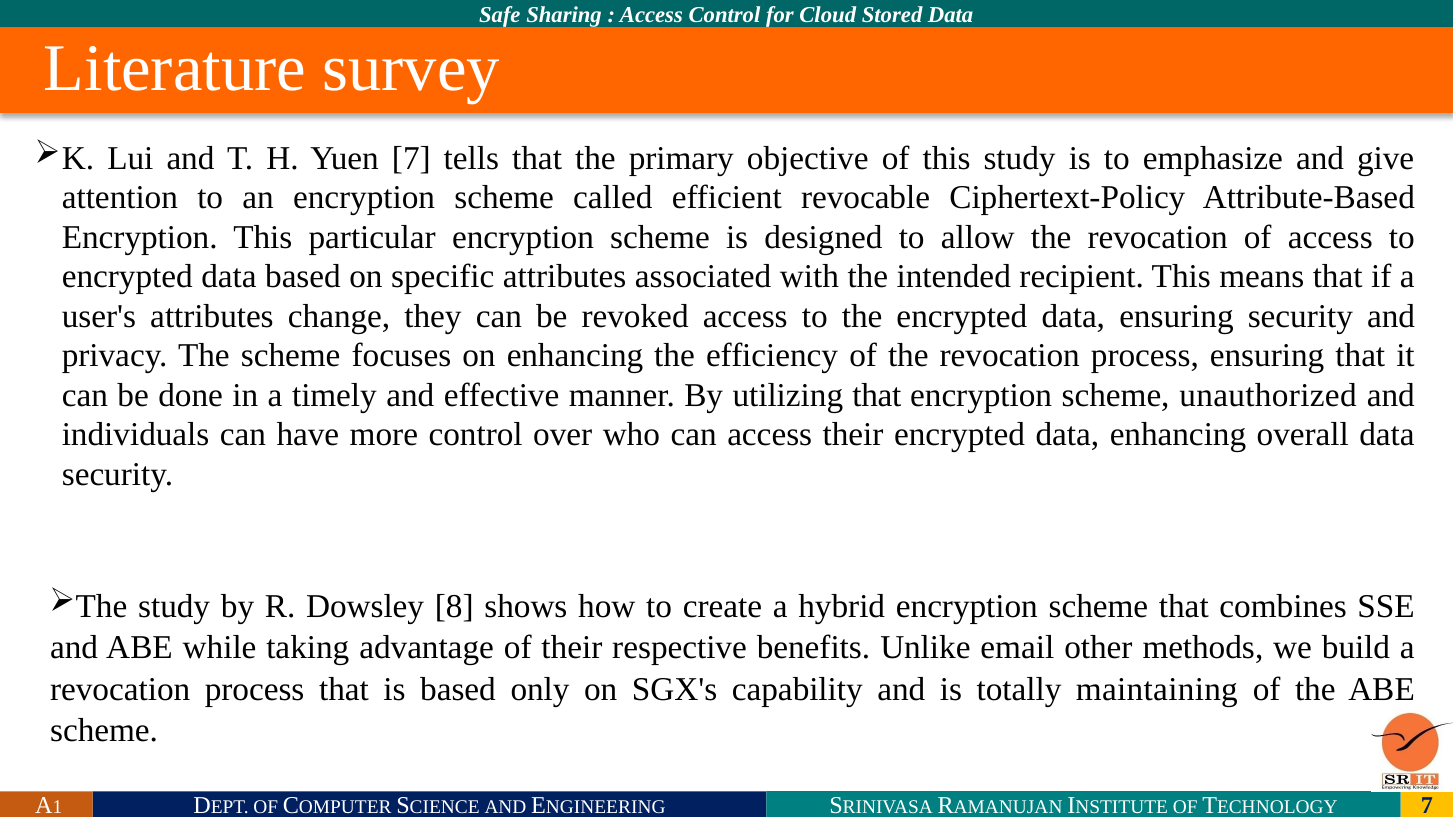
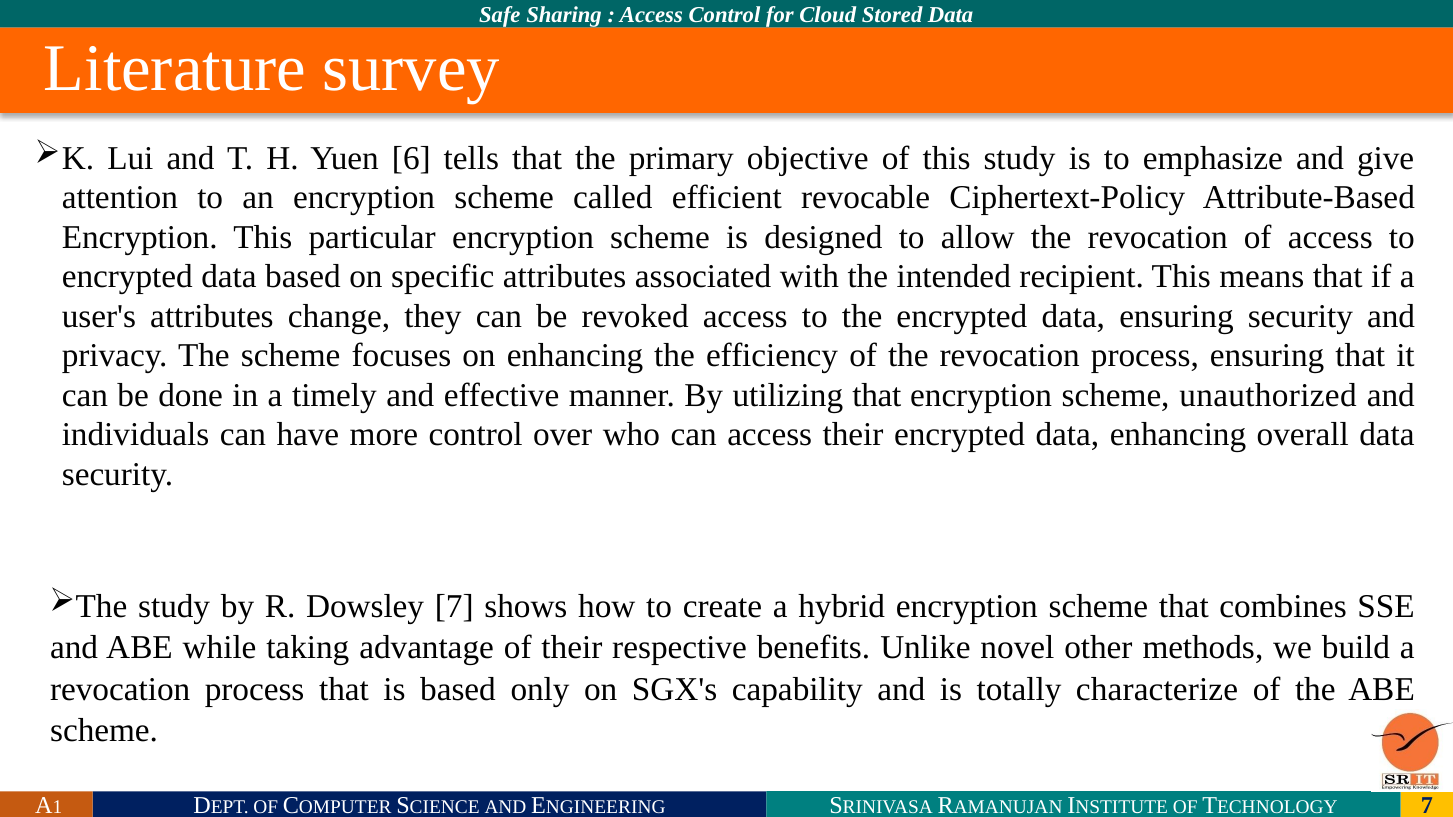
Yuen 7: 7 -> 6
Dowsley 8: 8 -> 7
email: email -> novel
maintaining: maintaining -> characterize
